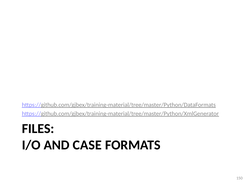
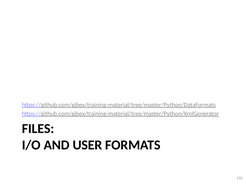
CASE: CASE -> USER
